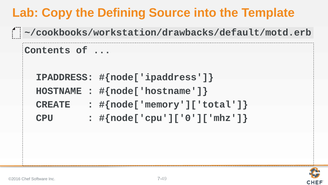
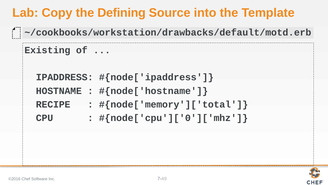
Contents: Contents -> Existing
CREATE: CREATE -> RECIPE
